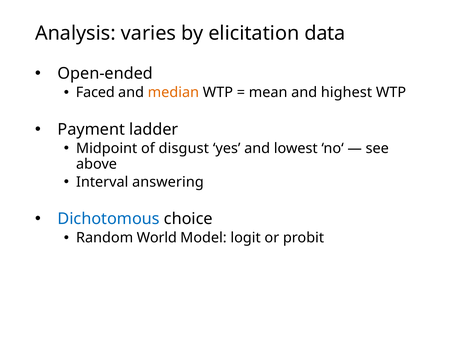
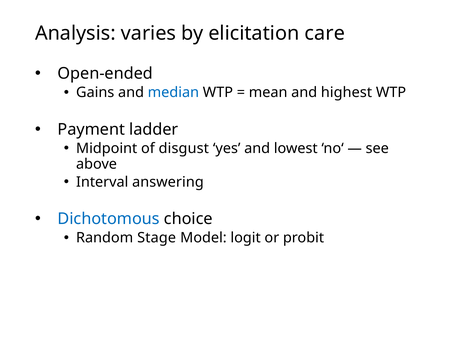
data: data -> care
Faced: Faced -> Gains
median colour: orange -> blue
World: World -> Stage
